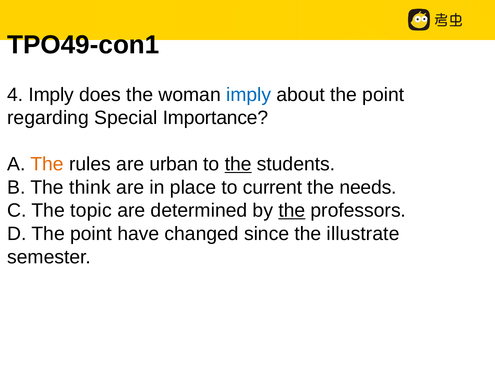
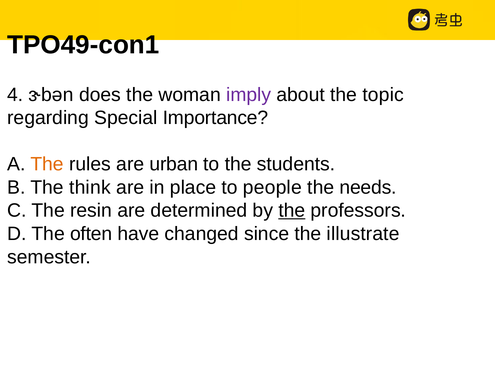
4 Imply: Imply -> ɝbən
imply at (249, 95) colour: blue -> purple
about the point: point -> topic
the at (238, 164) underline: present -> none
current: current -> people
topic: topic -> resin
D The point: point -> often
